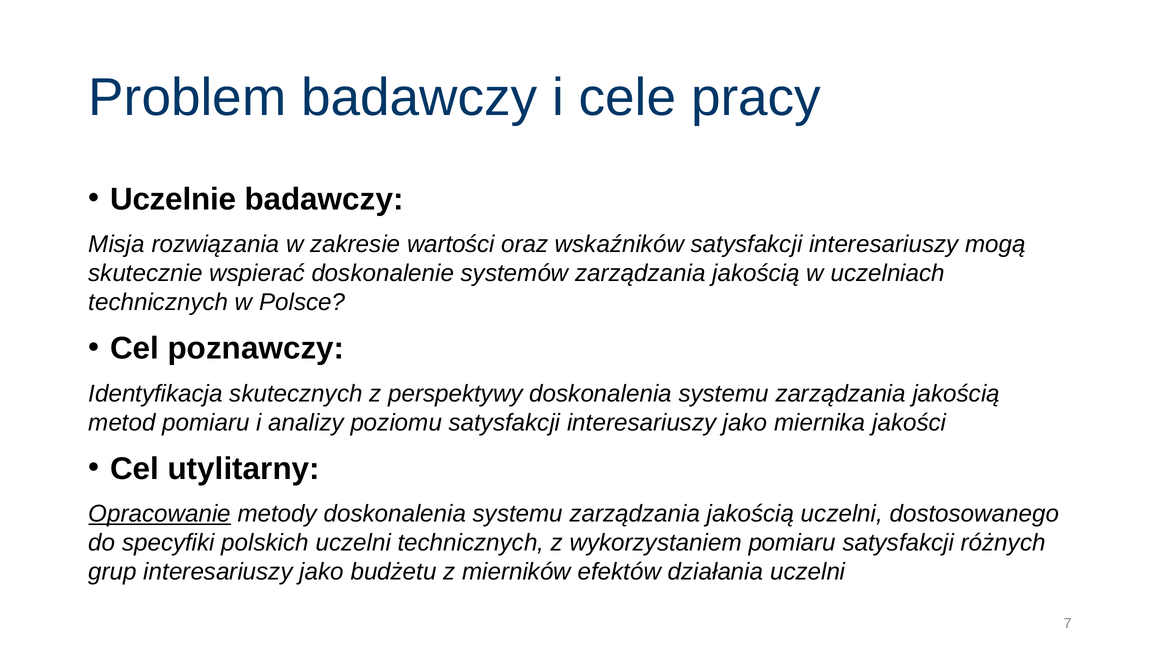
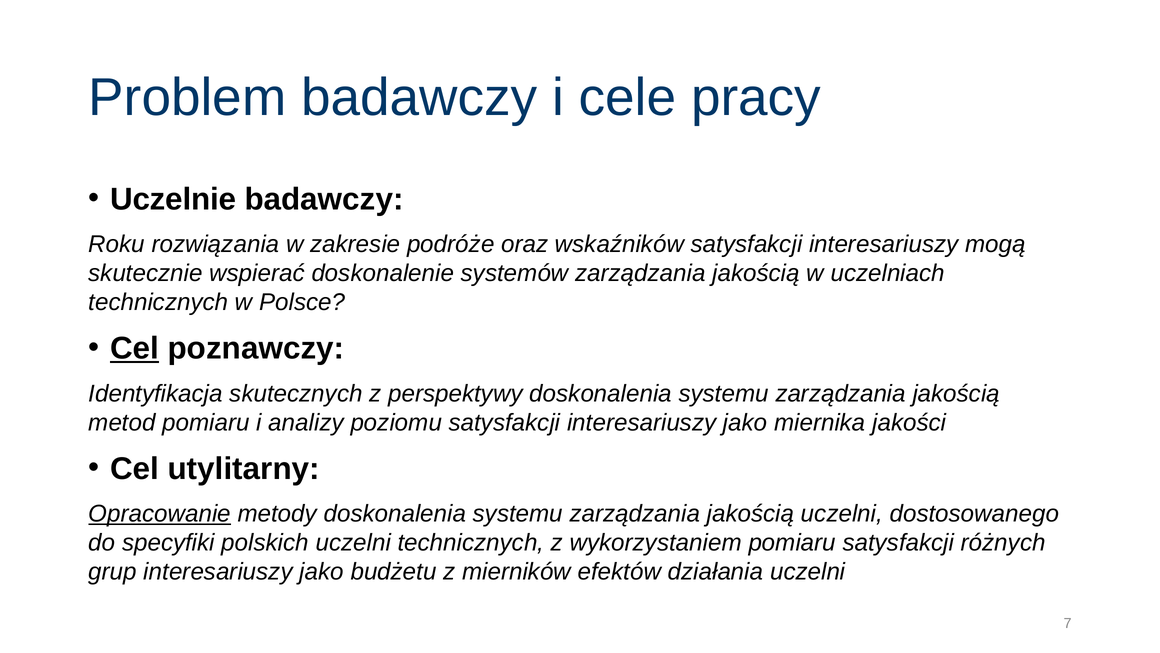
Misja: Misja -> Roku
wartości: wartości -> podróże
Cel at (135, 348) underline: none -> present
